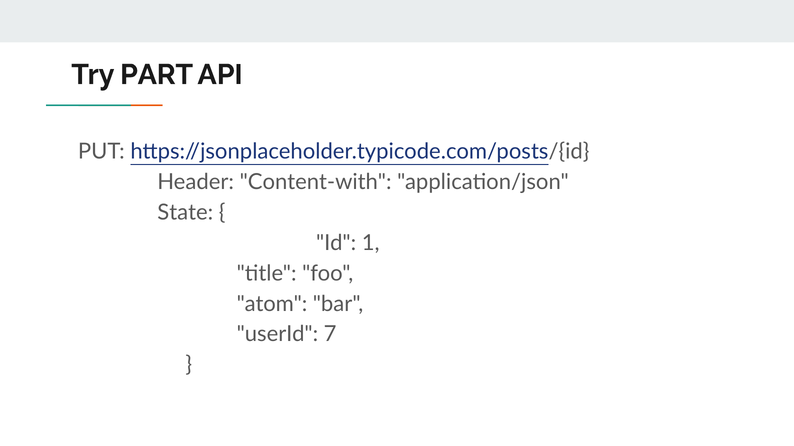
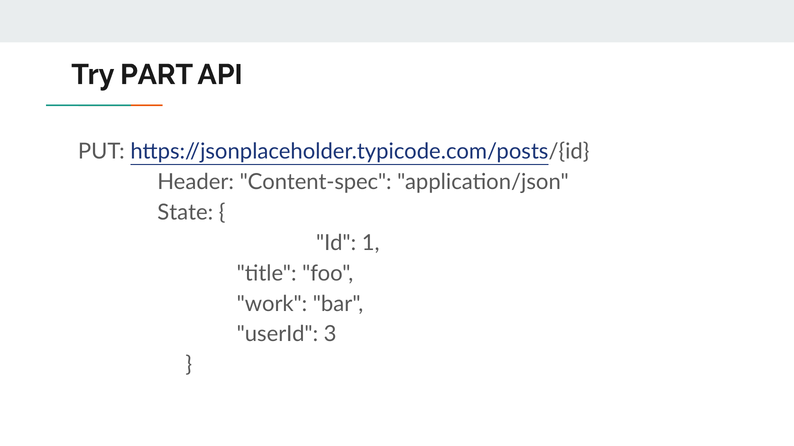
Content-with: Content-with -> Content-spec
atom: atom -> work
7: 7 -> 3
